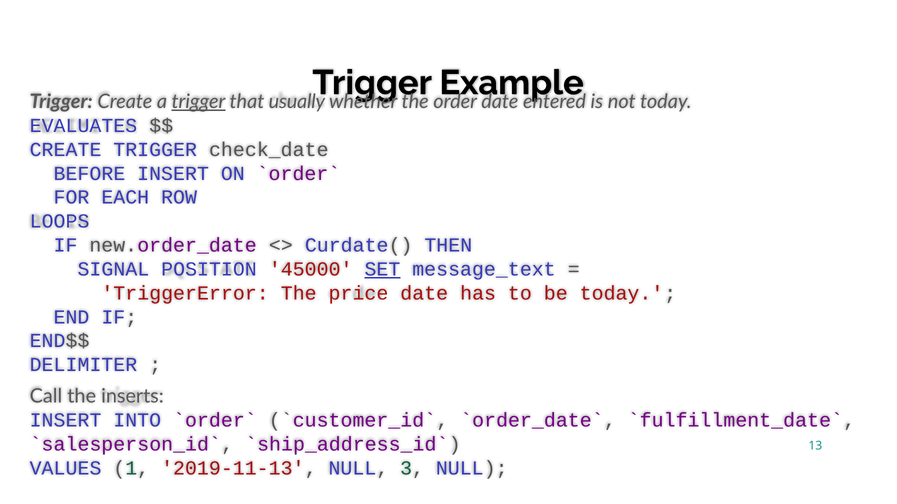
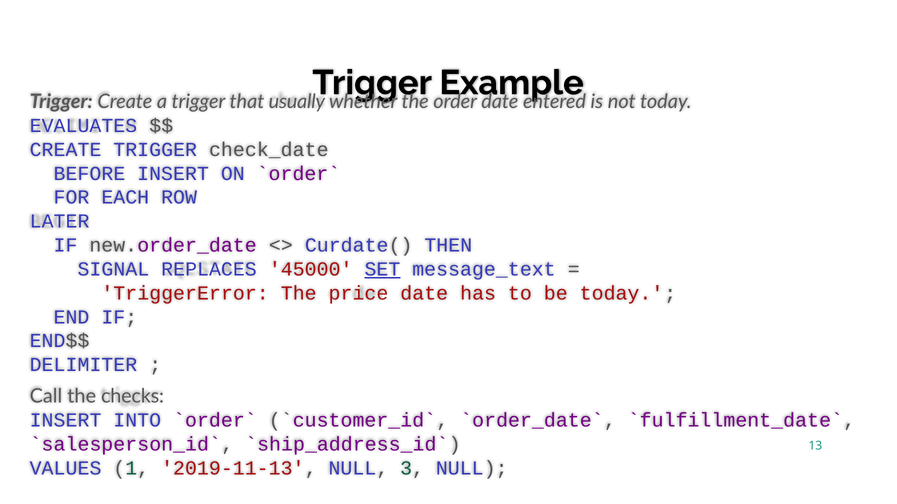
trigger at (198, 102) underline: present -> none
LOOPS: LOOPS -> LATER
POSITION: POSITION -> REPLACES
inserts: inserts -> checks
